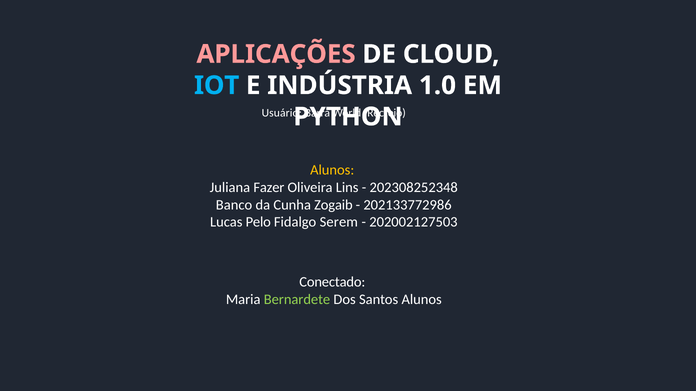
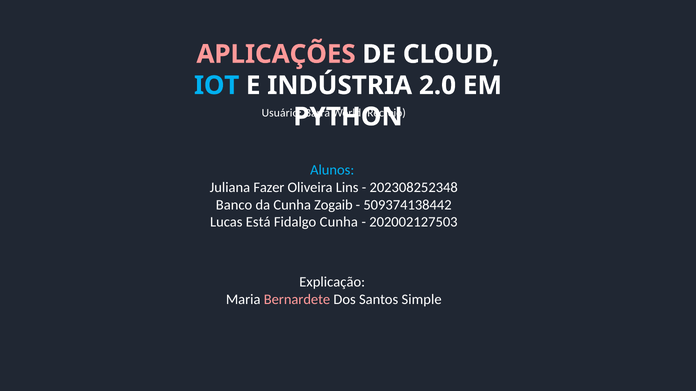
1.0: 1.0 -> 2.0
Alunos at (332, 170) colour: yellow -> light blue
202133772986: 202133772986 -> 509374138442
Pelo: Pelo -> Está
Fidalgo Serem: Serem -> Cunha
Conectado: Conectado -> Explicação
Bernardete colour: light green -> pink
Santos Alunos: Alunos -> Simple
